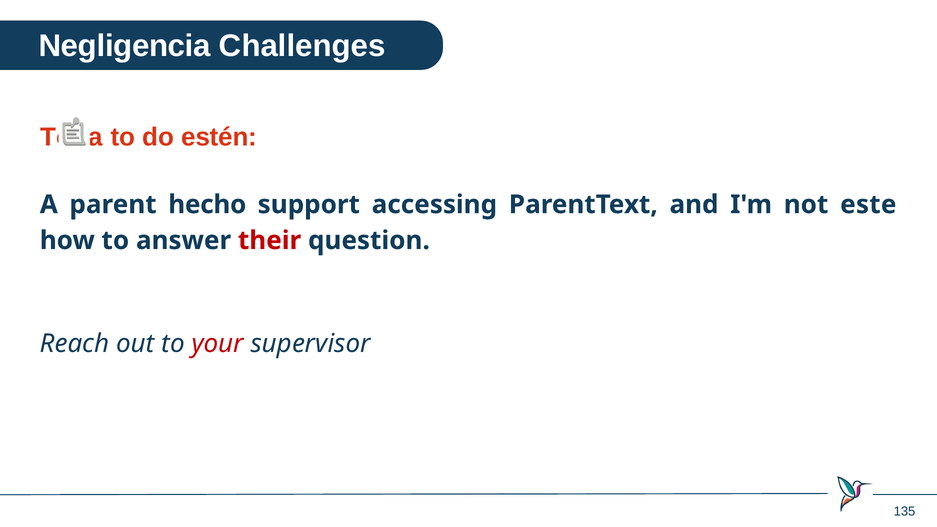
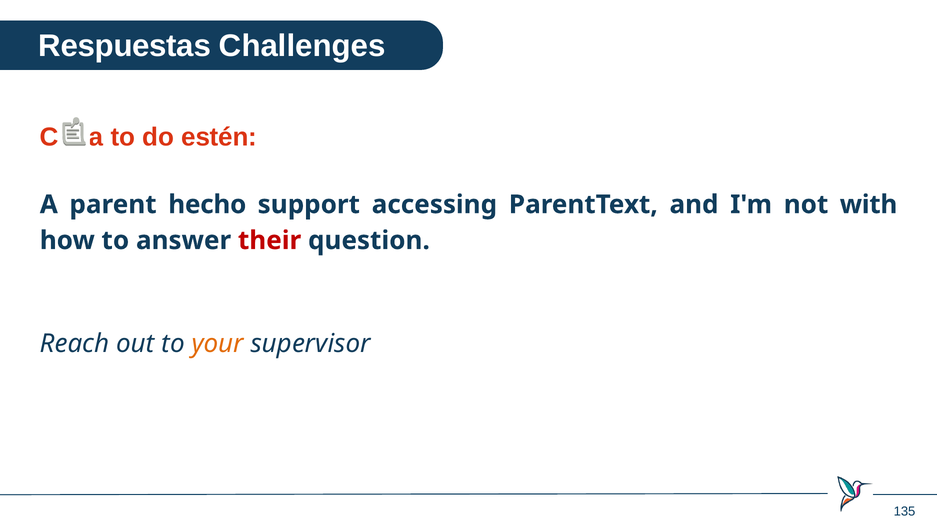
Negligencia: Negligencia -> Respuestas
Toda: Toda -> Casa
este: este -> with
your colour: red -> orange
